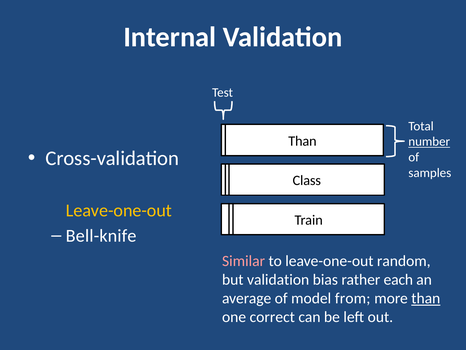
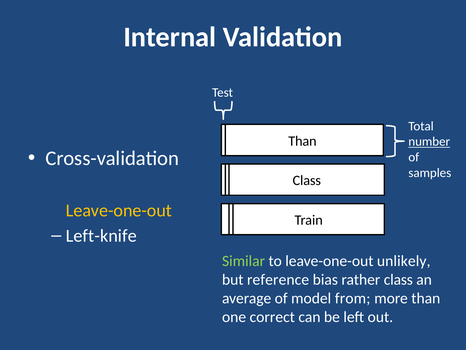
Bell-knife: Bell-knife -> Left-knife
Similar colour: pink -> light green
leave-one-out random: random -> unlikely
but validation: validation -> reference
rather each: each -> class
than at (426, 298) underline: present -> none
